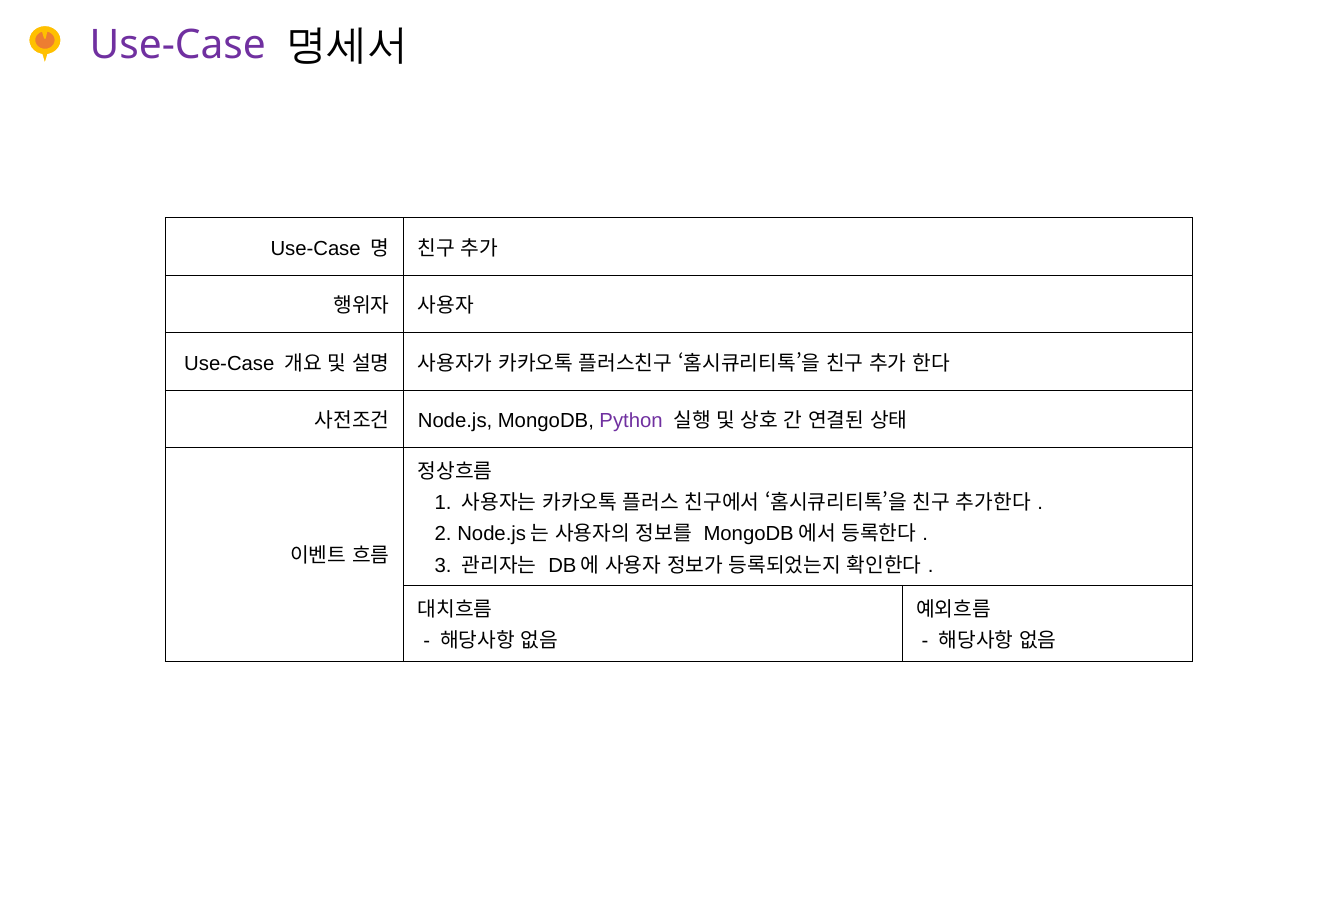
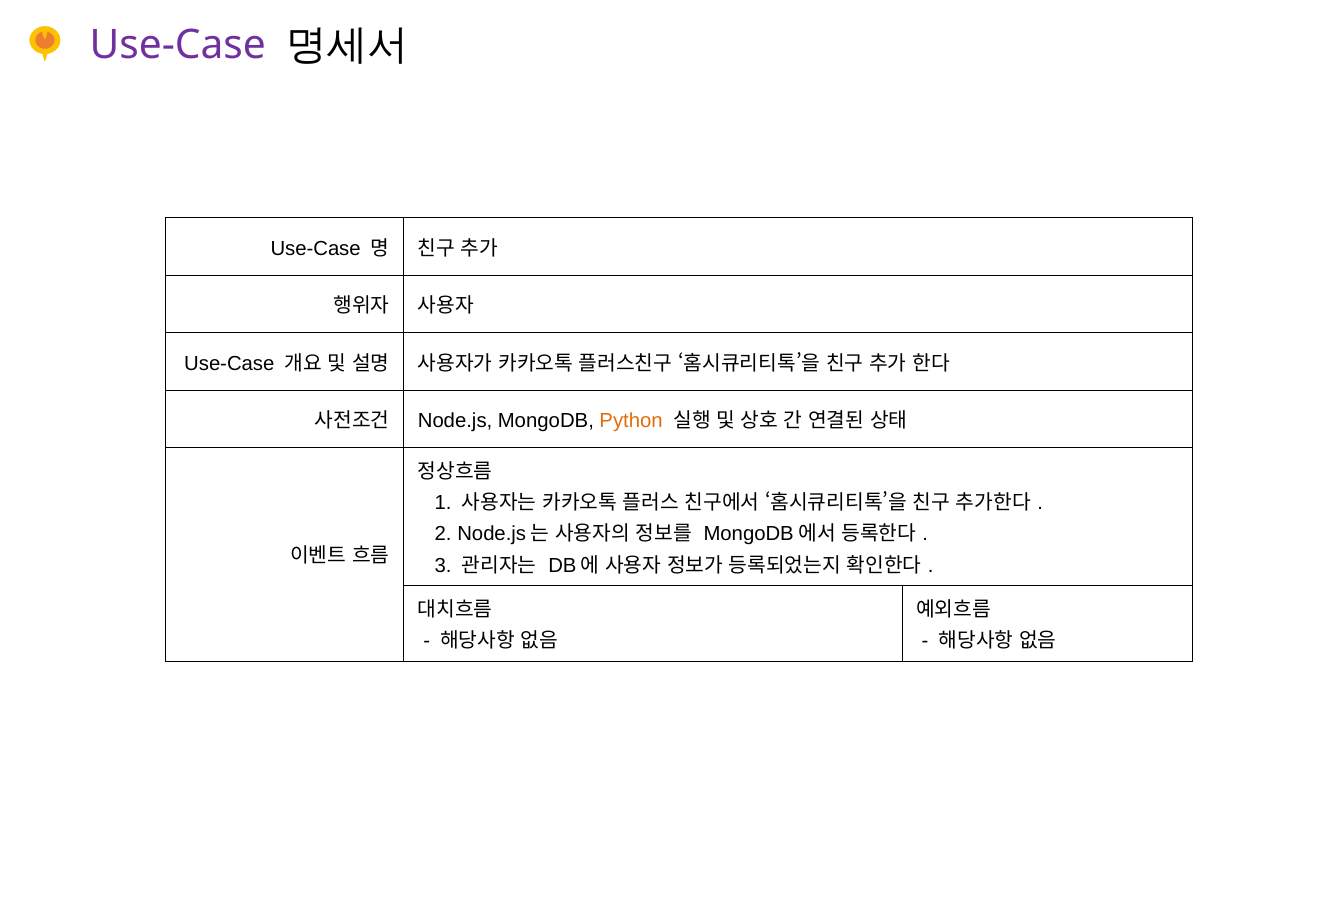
Python colour: purple -> orange
